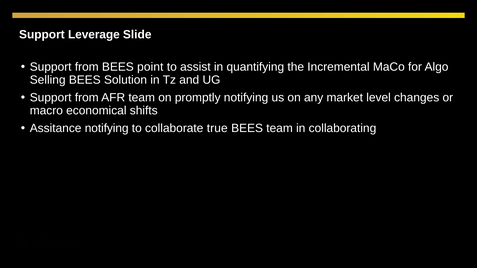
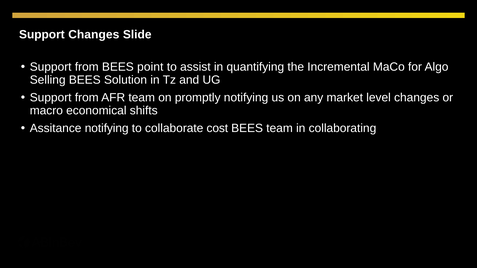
Support Leverage: Leverage -> Changes
true: true -> cost
